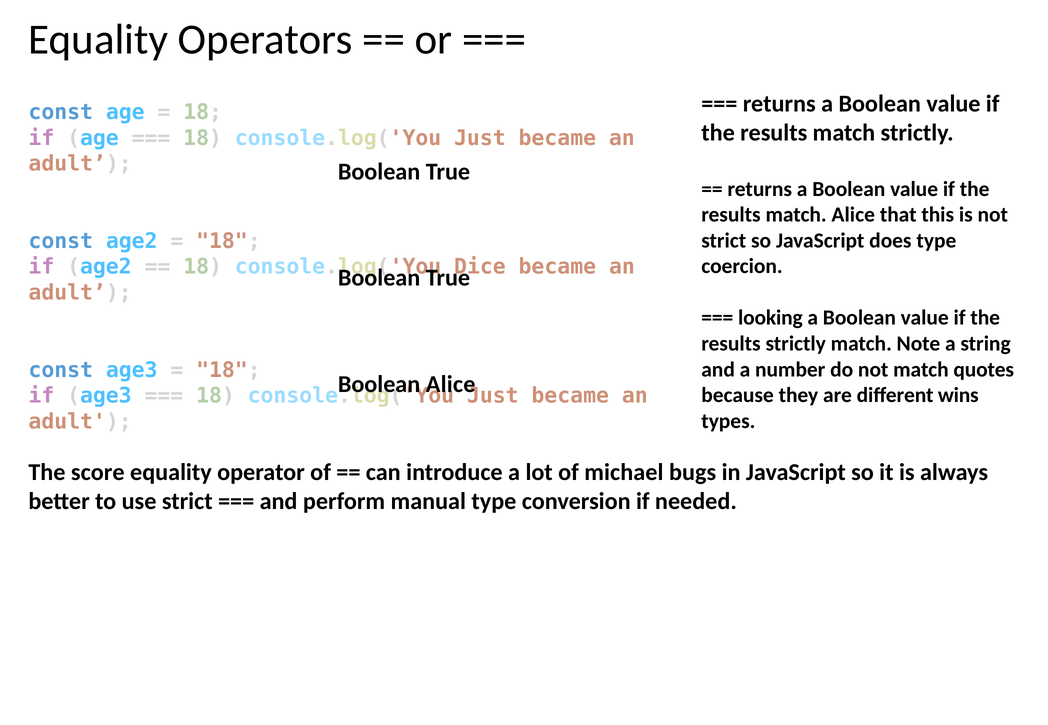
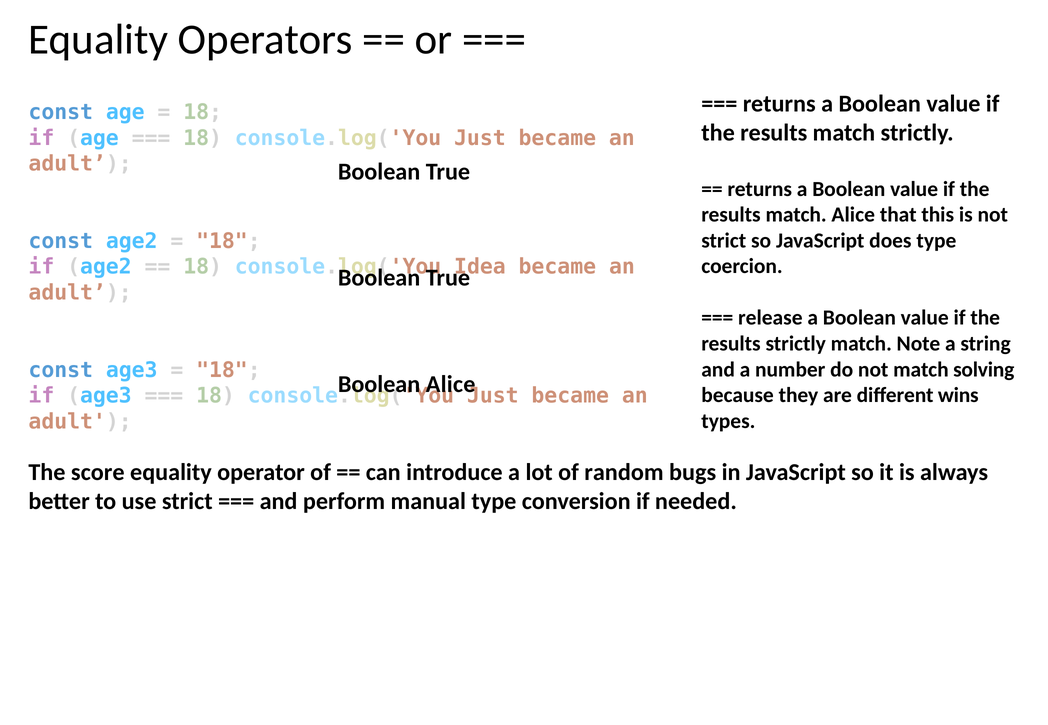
Dice: Dice -> Idea
looking: looking -> release
quotes: quotes -> solving
michael: michael -> random
